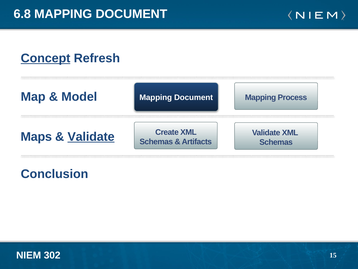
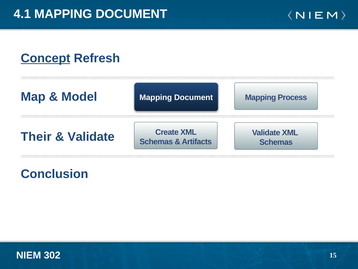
6.8: 6.8 -> 4.1
Maps: Maps -> Their
Validate at (91, 137) underline: present -> none
